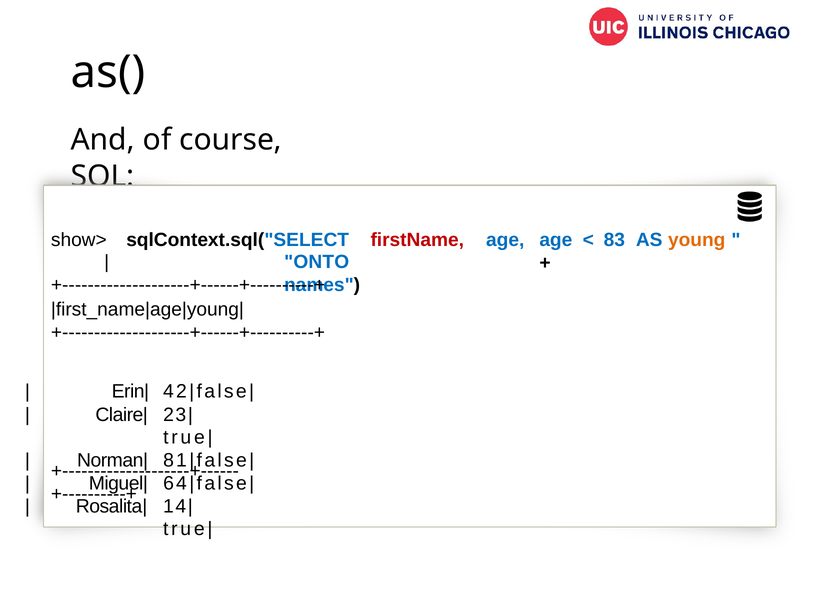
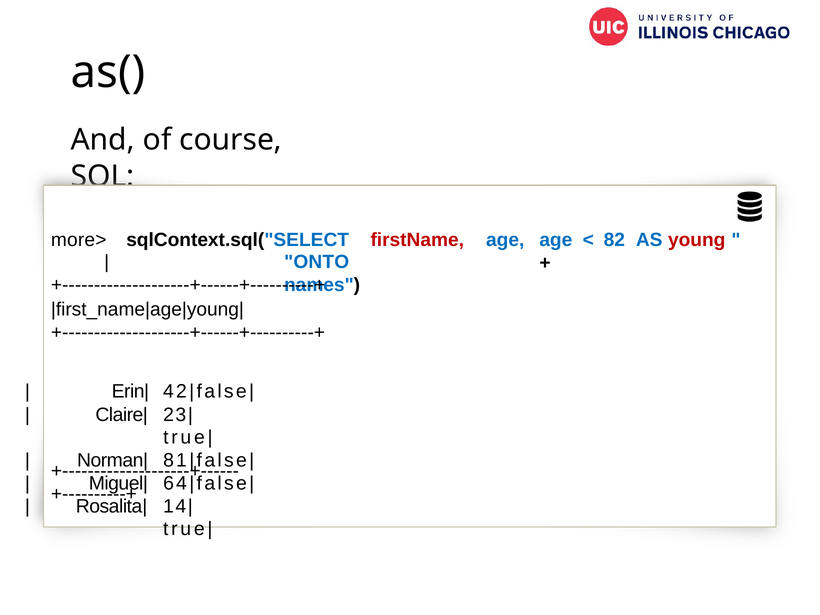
show>: show> -> more>
83: 83 -> 82
young colour: orange -> red
